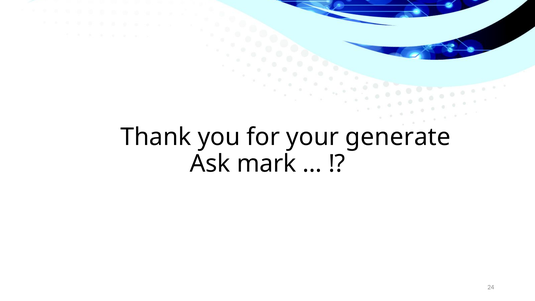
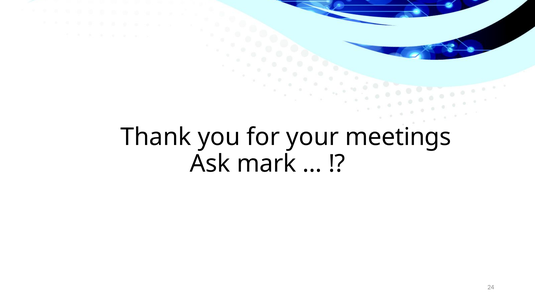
generate: generate -> meetings
